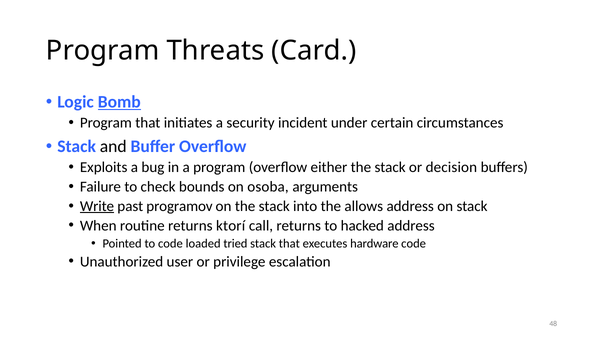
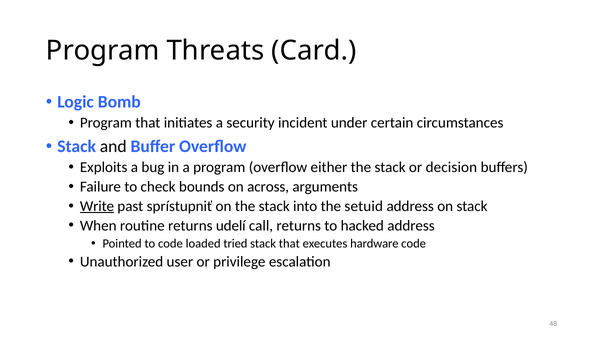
Bomb underline: present -> none
osoba: osoba -> across
programov: programov -> sprístupniť
allows: allows -> setuid
ktorí: ktorí -> udelí
